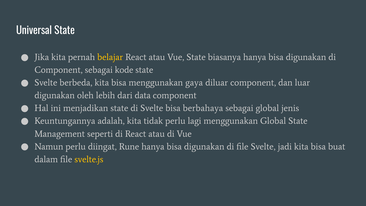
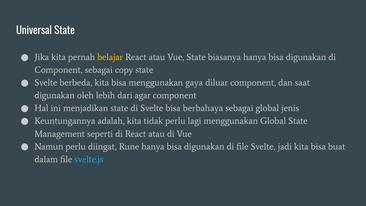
kode: kode -> copy
luar: luar -> saat
data: data -> agar
svelte.js colour: yellow -> light blue
